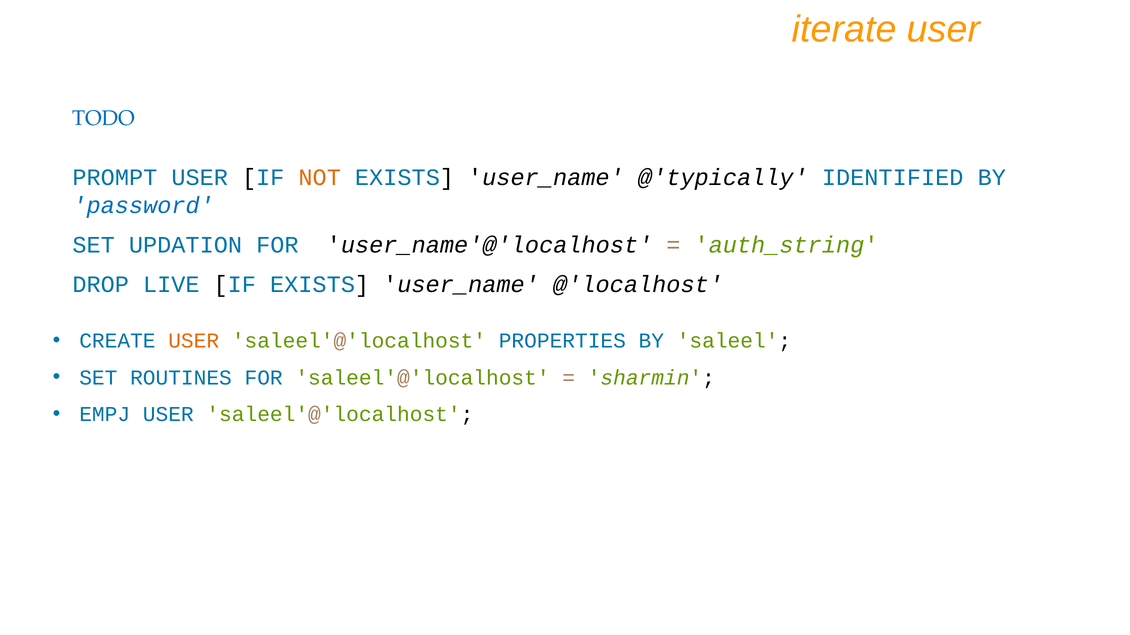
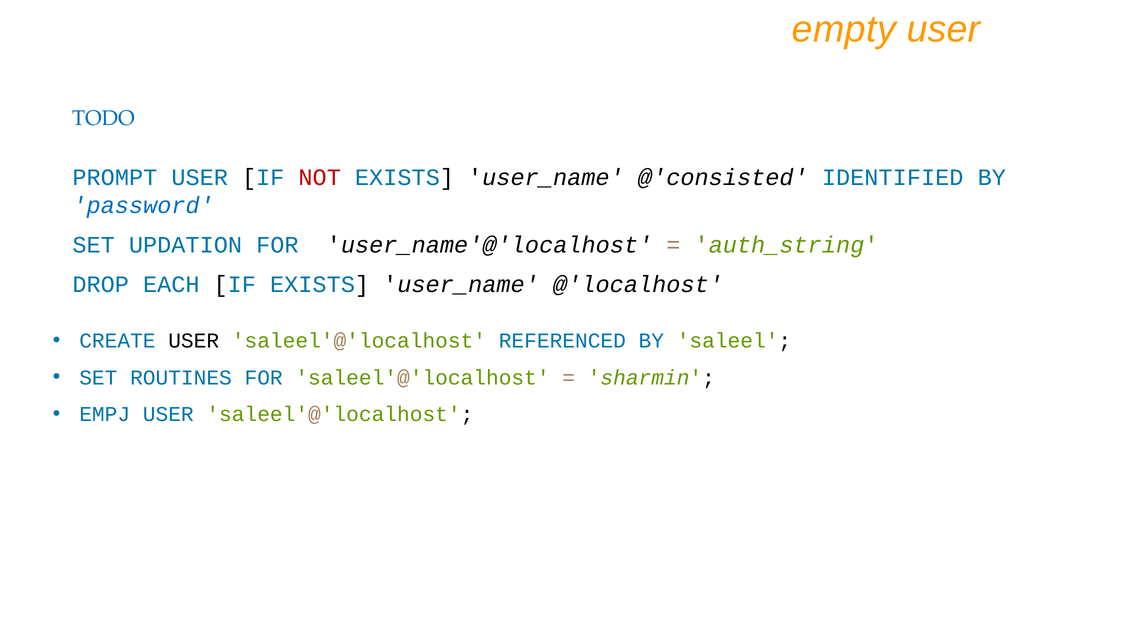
iterate: iterate -> empty
NOT colour: orange -> red
@'typically: @'typically -> @'consisted
LIVE: LIVE -> EACH
USER at (194, 341) colour: orange -> black
PROPERTIES: PROPERTIES -> REFERENCED
